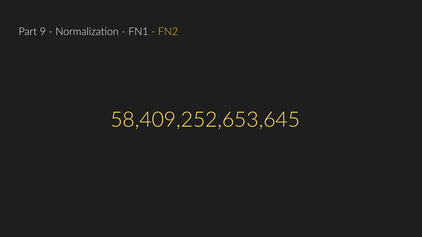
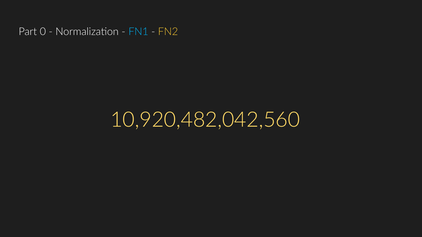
9: 9 -> 0
FN1 colour: white -> light blue
58,409,252,653,645: 58,409,252,653,645 -> 10,920,482,042,560
